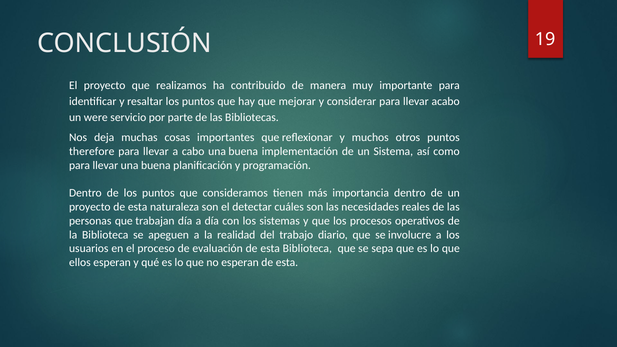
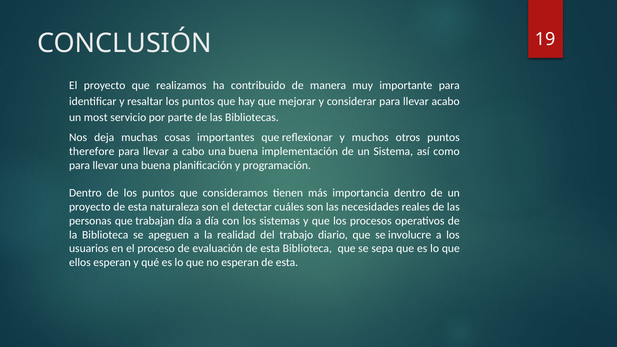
were: were -> most
